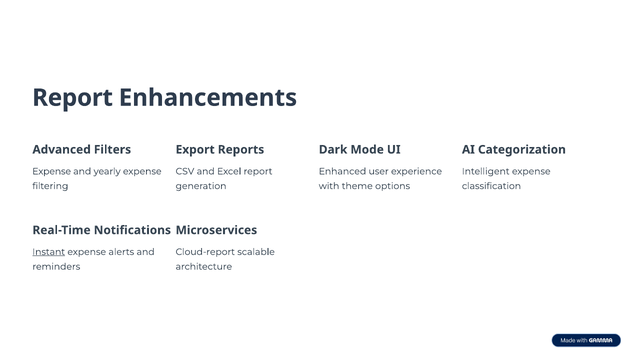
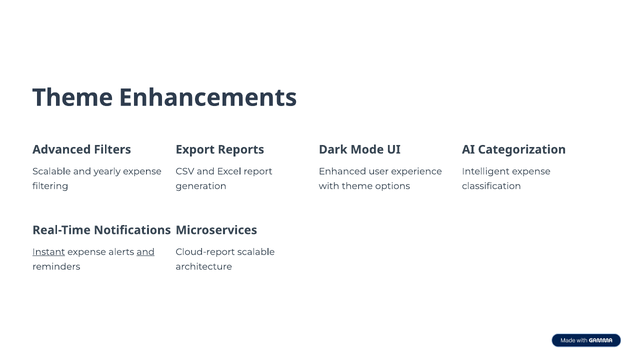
Report at (73, 98): Report -> Theme
Expense at (52, 171): Expense -> Scalable
and at (146, 252) underline: none -> present
